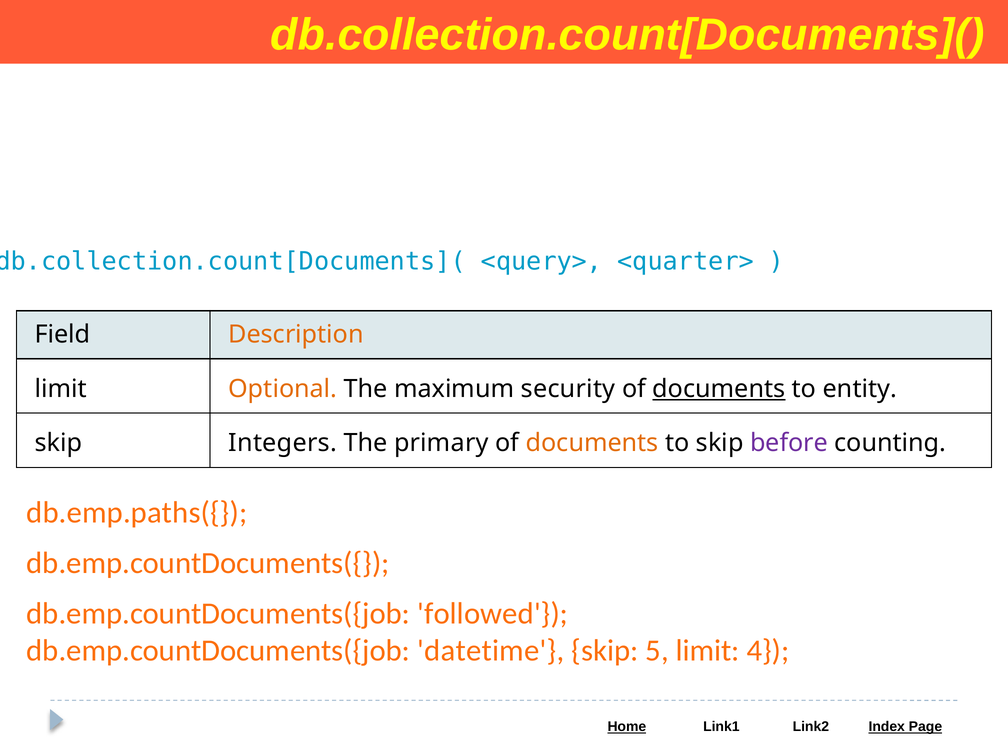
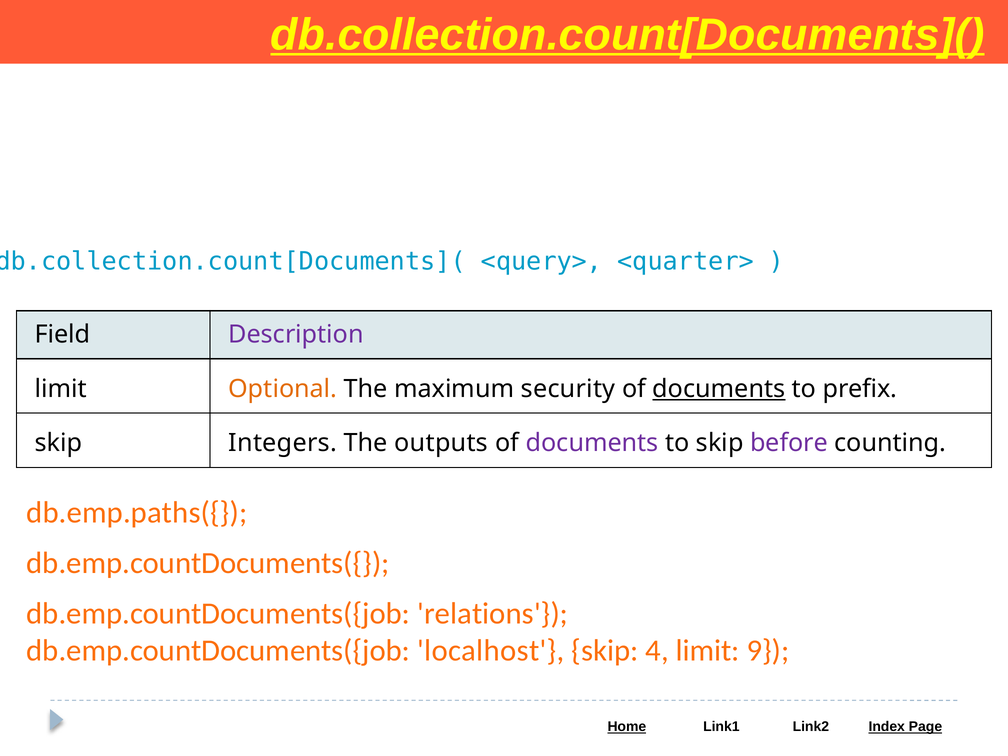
db.collection.count[Documents]( at (627, 35) underline: none -> present
Description colour: orange -> purple
entity: entity -> prefix
primary: primary -> outputs
documents at (592, 443) colour: orange -> purple
followed: followed -> relations
datetime: datetime -> localhost
5: 5 -> 4
4: 4 -> 9
